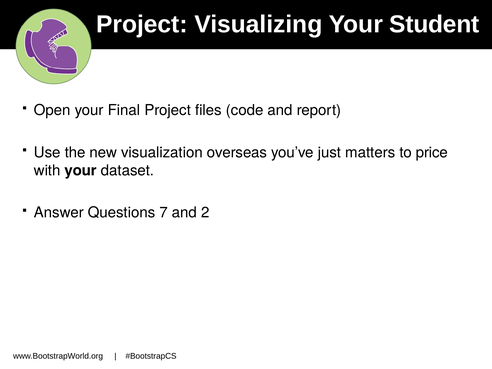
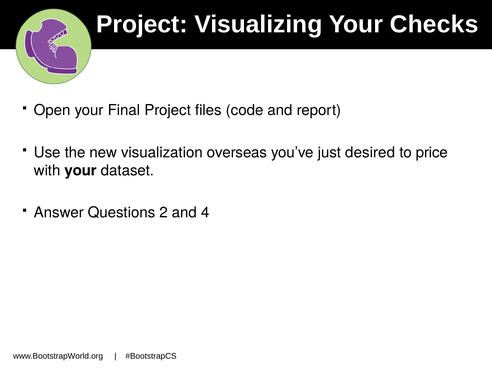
Student: Student -> Checks
matters: matters -> desired
7: 7 -> 2
2: 2 -> 4
